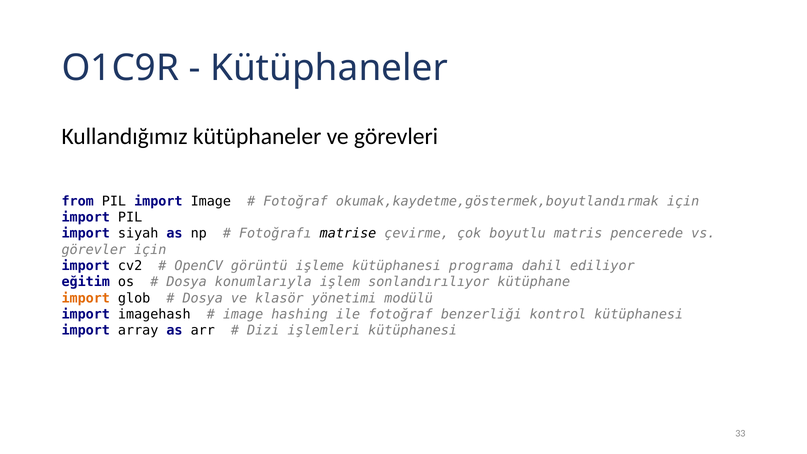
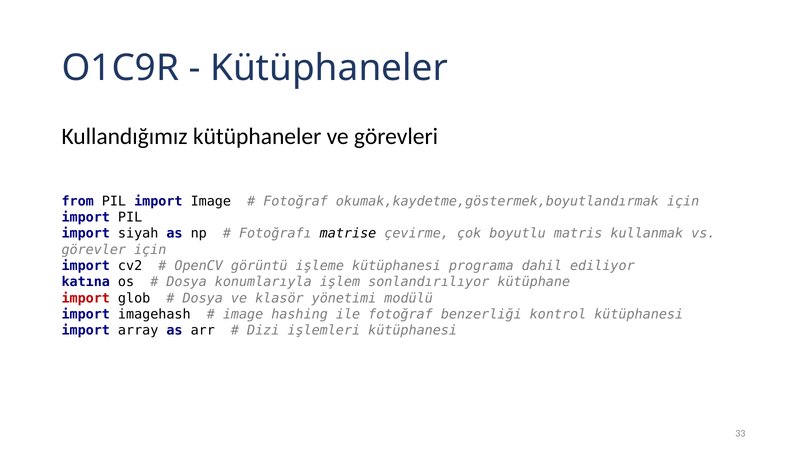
pencerede: pencerede -> kullanmak
eğitim: eğitim -> katına
import at (86, 298) colour: orange -> red
